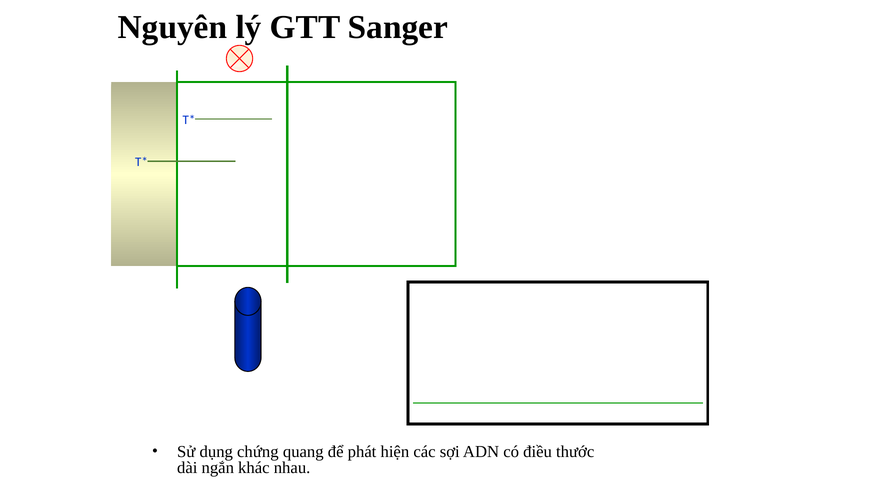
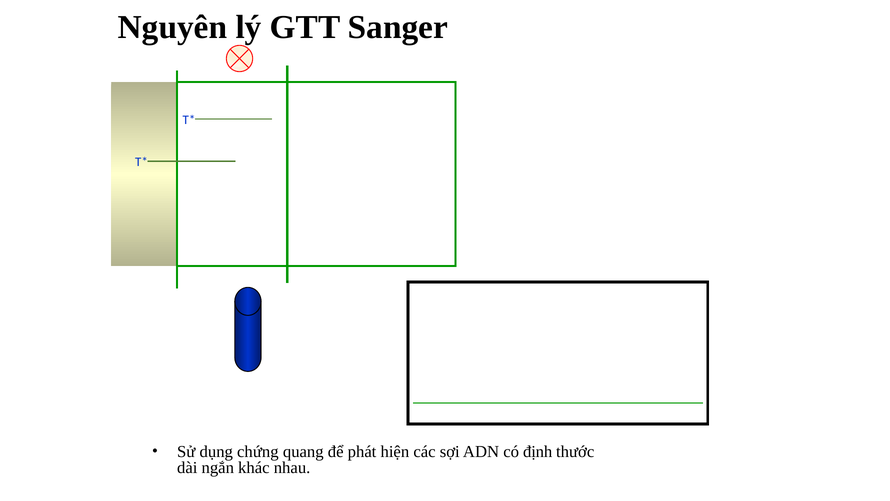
điều: điều -> định
